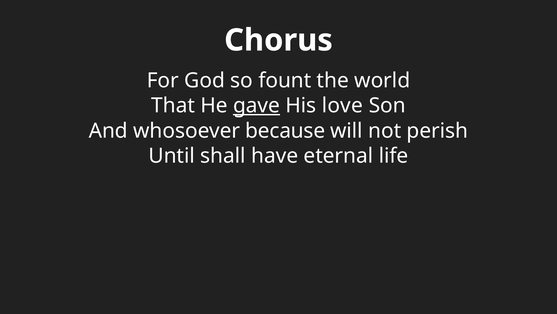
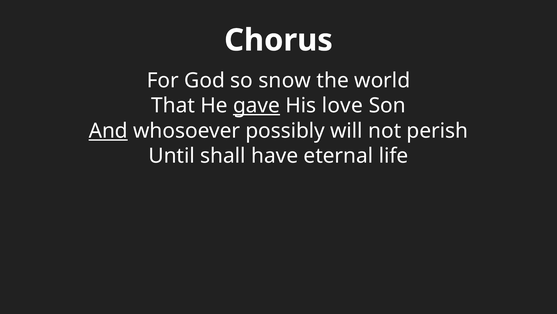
fount: fount -> snow
And underline: none -> present
because: because -> possibly
